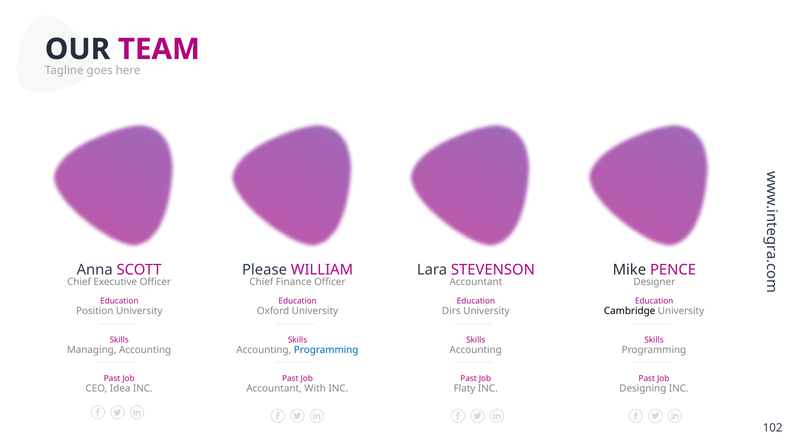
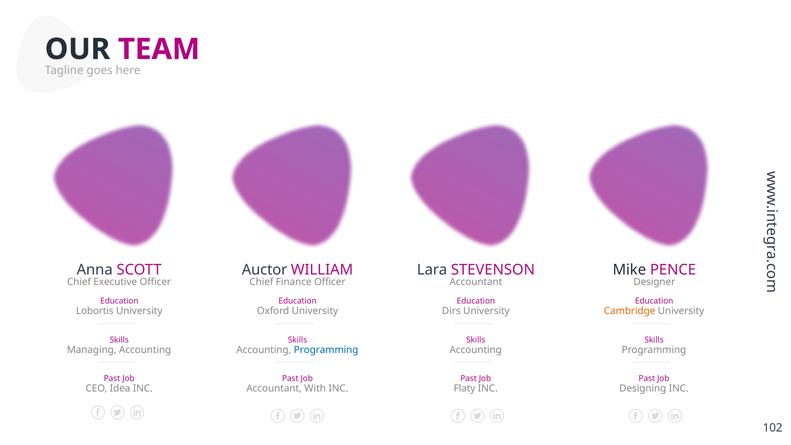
Please: Please -> Auctor
Position: Position -> Lobortis
Cambridge colour: black -> orange
